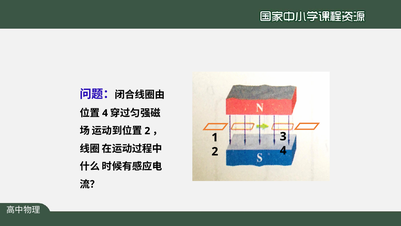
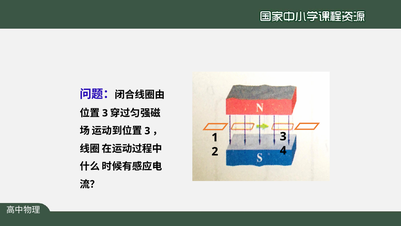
4 at (105, 113): 4 -> 3
2 at (147, 131): 2 -> 3
